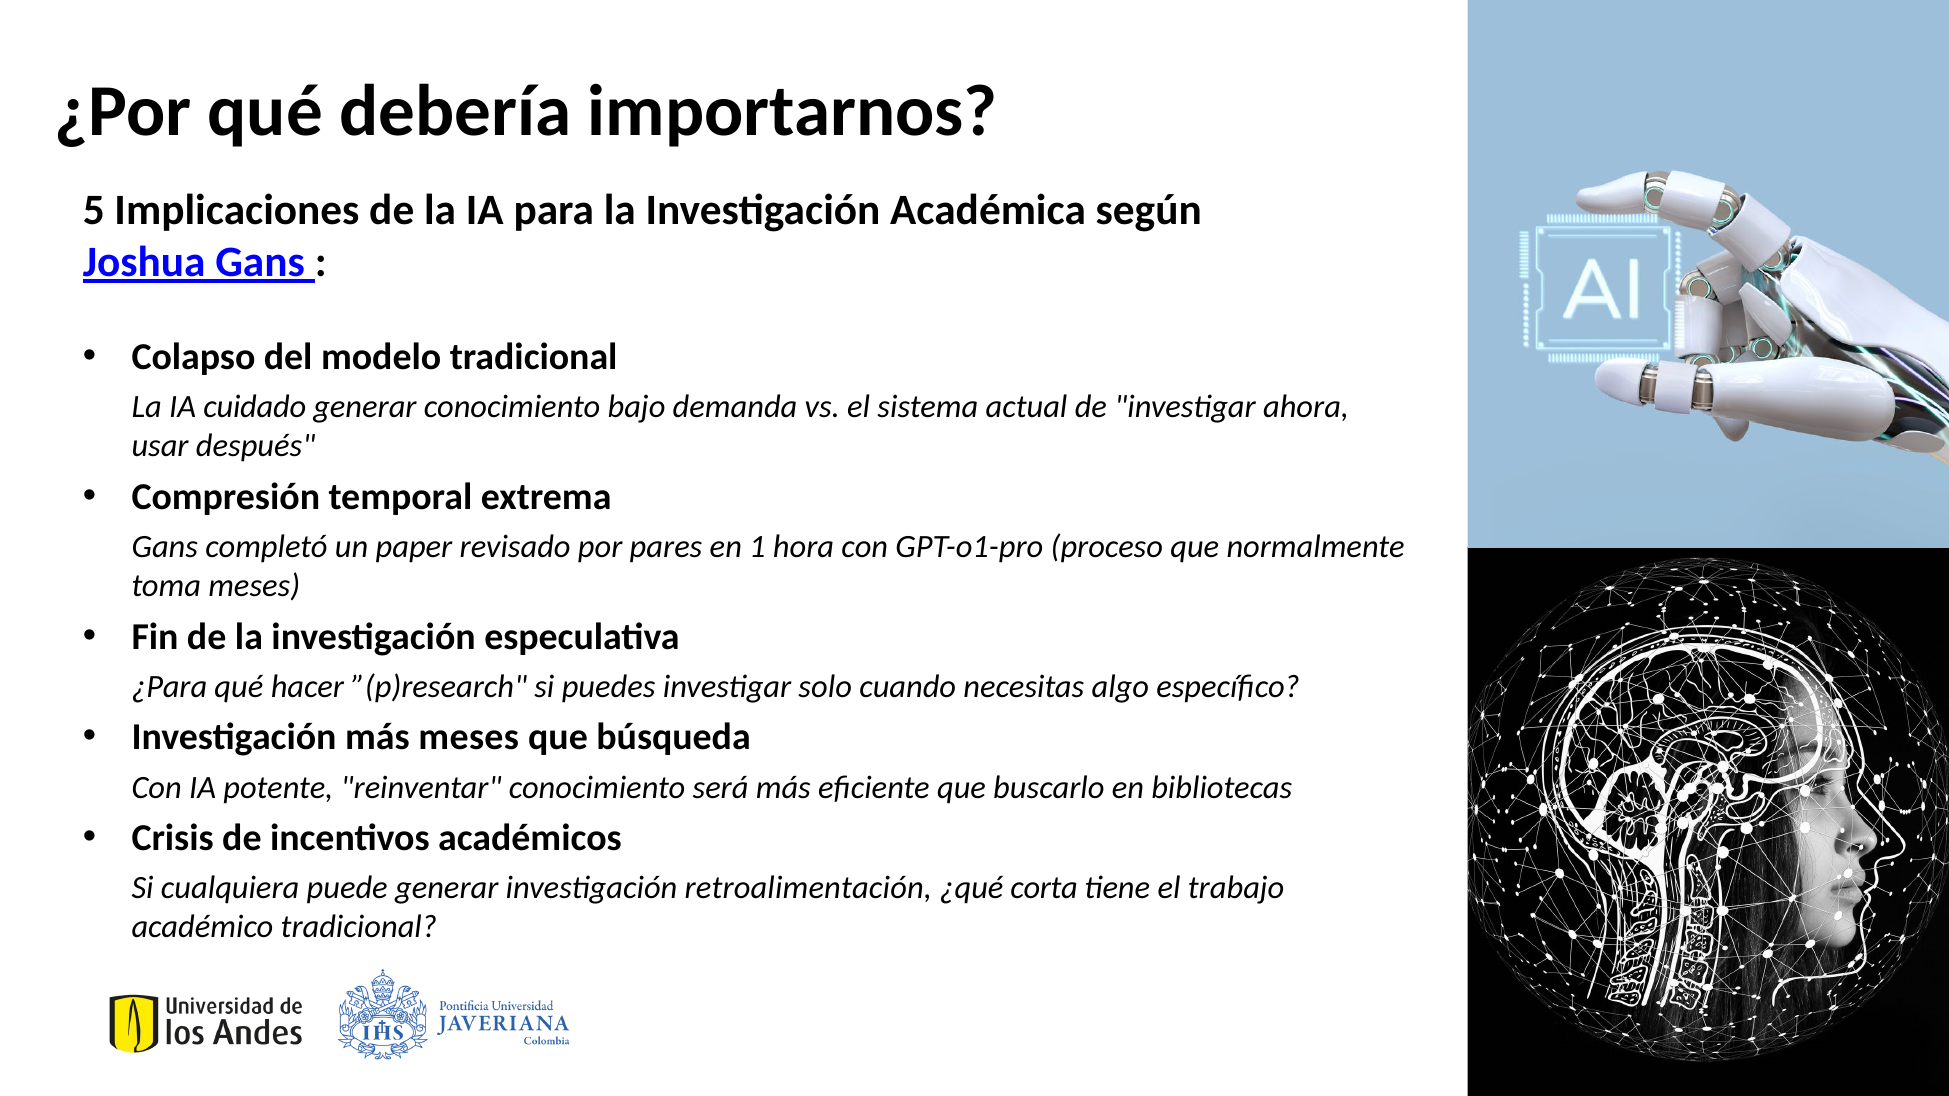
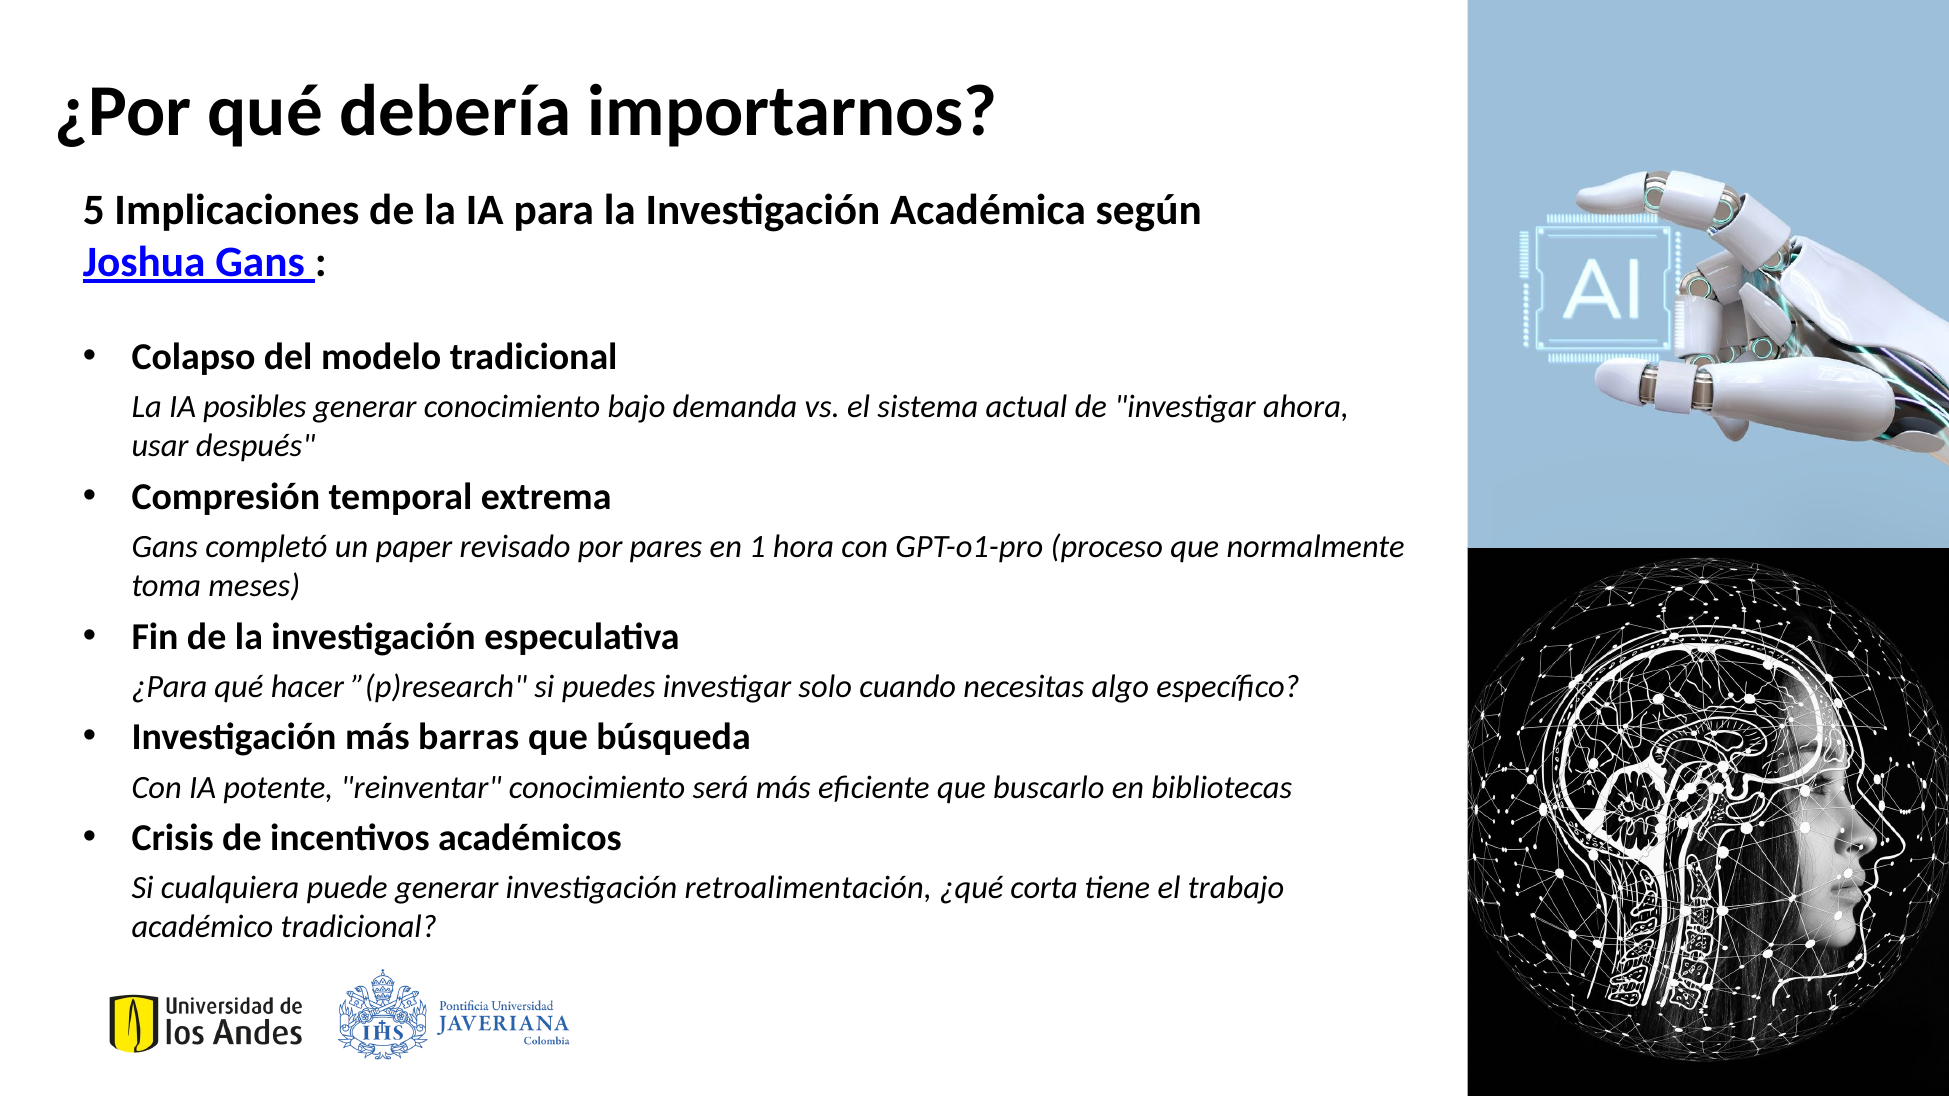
cuidado: cuidado -> posibles
más meses: meses -> barras
